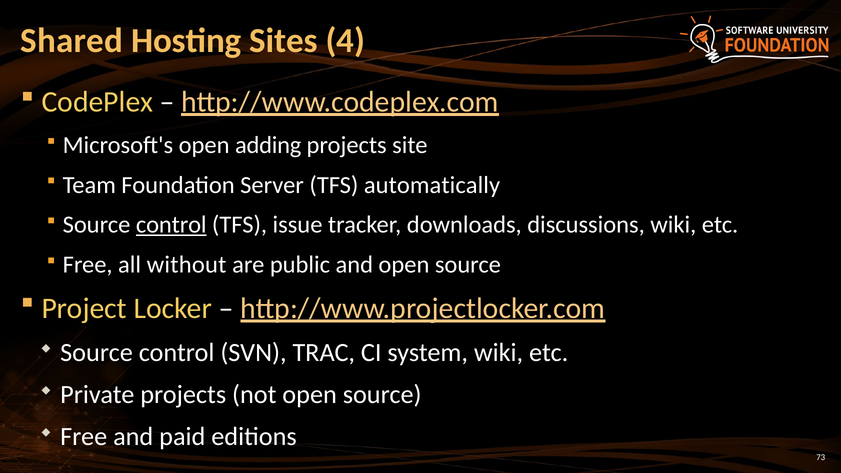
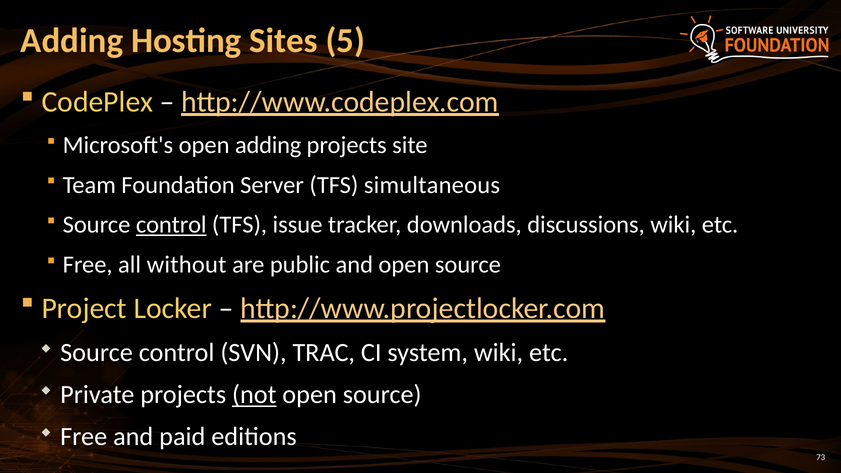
Shared at (72, 41): Shared -> Adding
4: 4 -> 5
automatically: automatically -> simultaneous
not underline: none -> present
